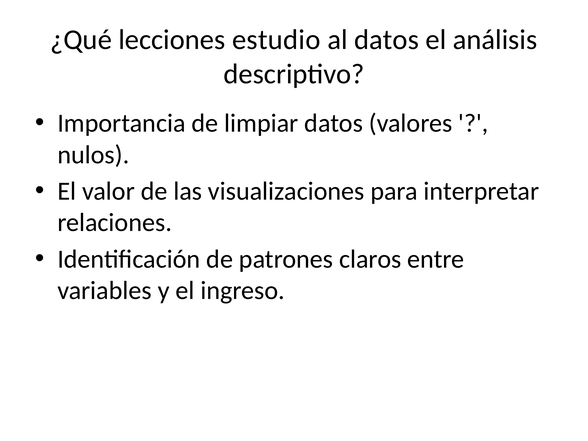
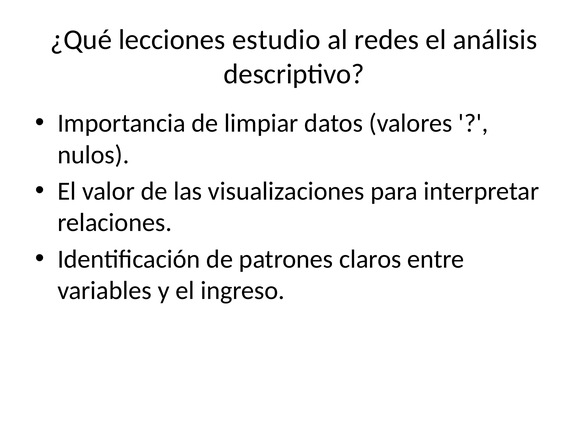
al datos: datos -> redes
